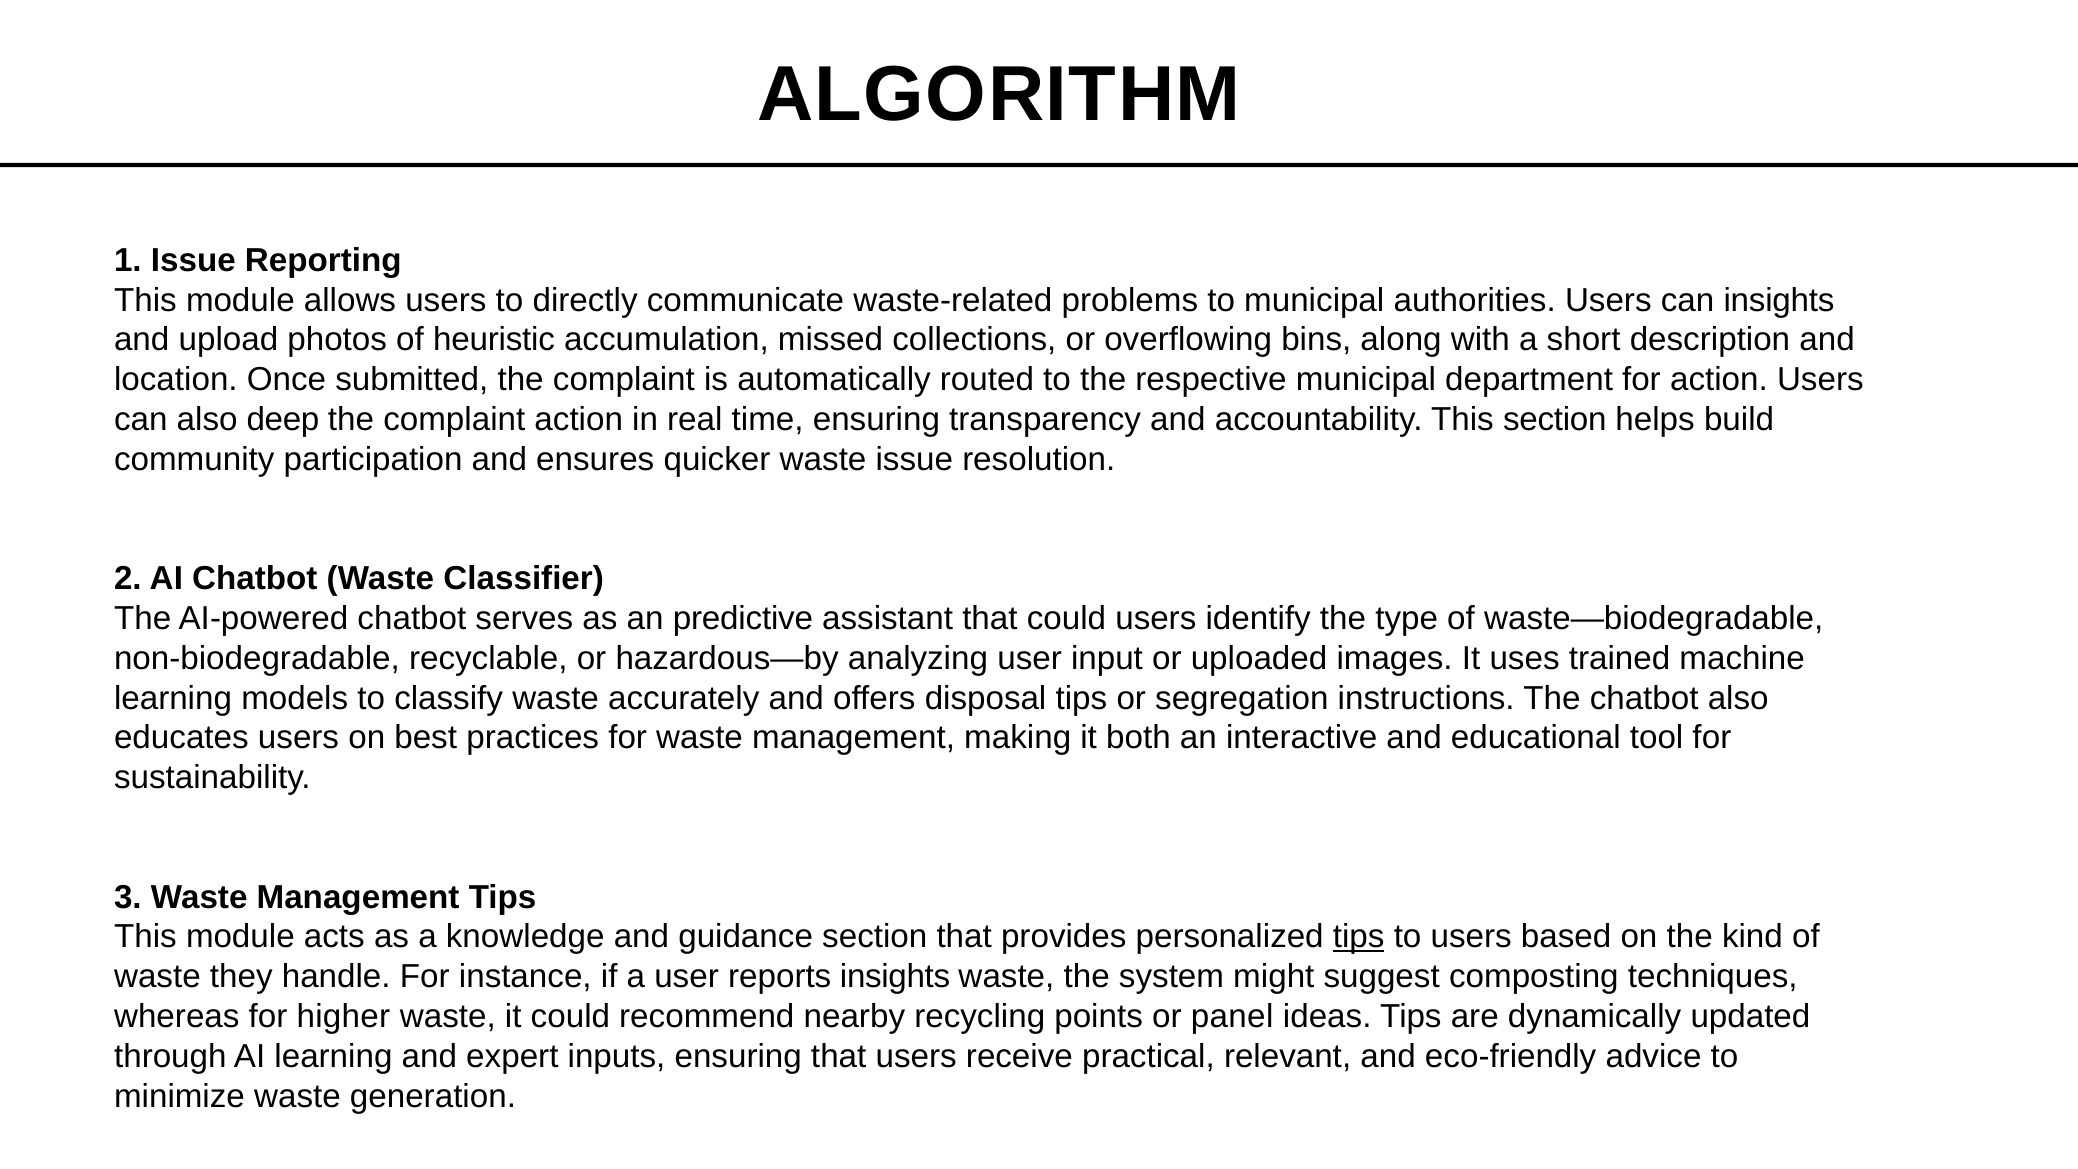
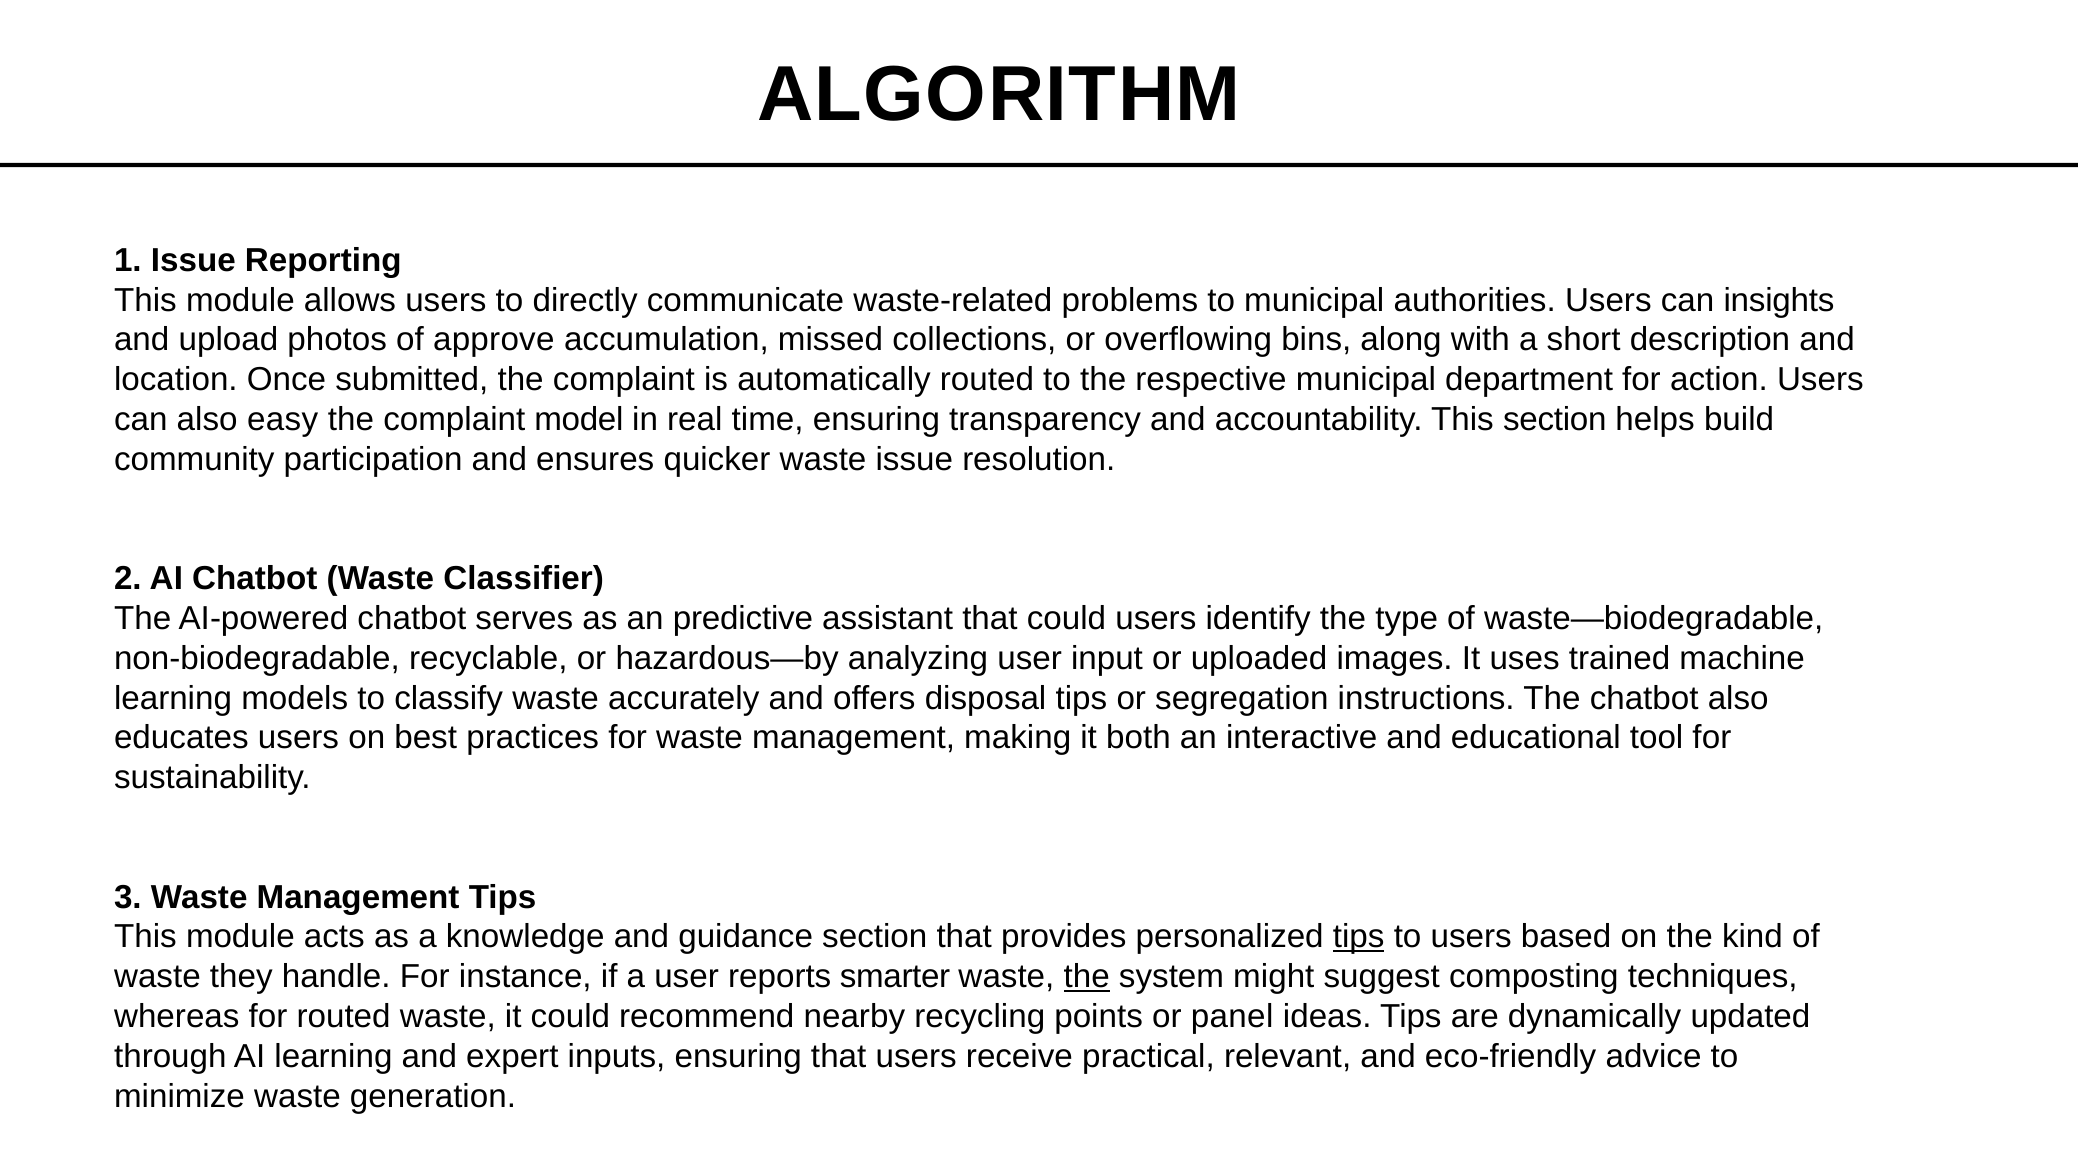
heuristic: heuristic -> approve
deep: deep -> easy
complaint action: action -> model
reports insights: insights -> smarter
the at (1087, 977) underline: none -> present
for higher: higher -> routed
